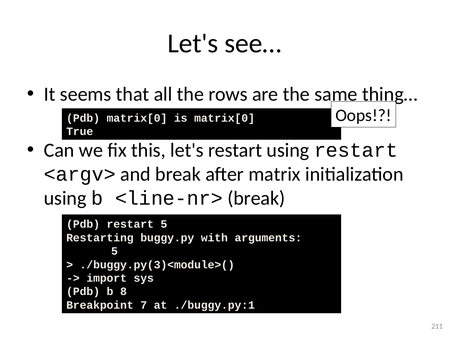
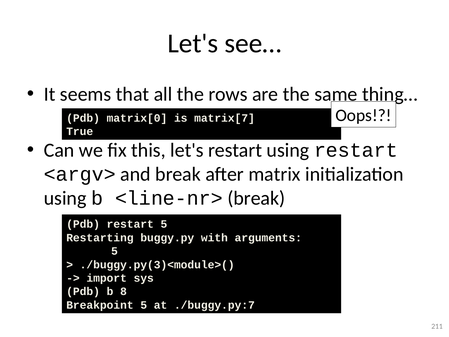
is matrix[0: matrix[0 -> matrix[7
Breakpoint 7: 7 -> 5
./buggy.py:1: ./buggy.py:1 -> ./buggy.py:7
